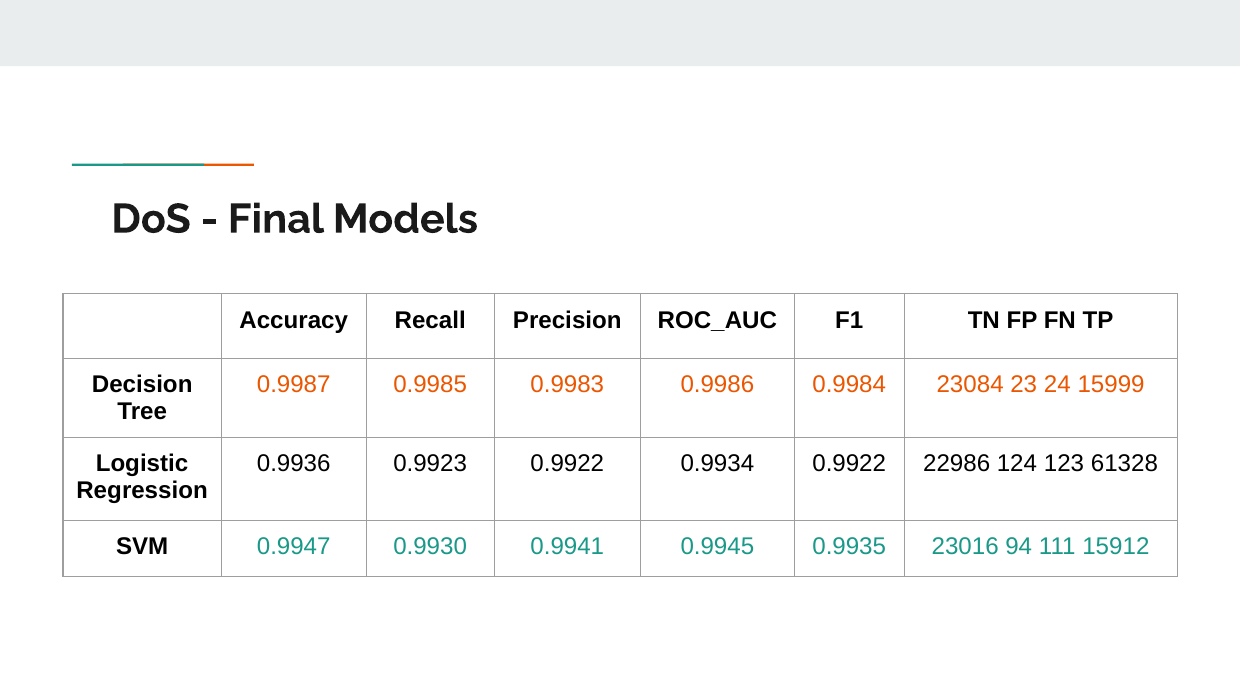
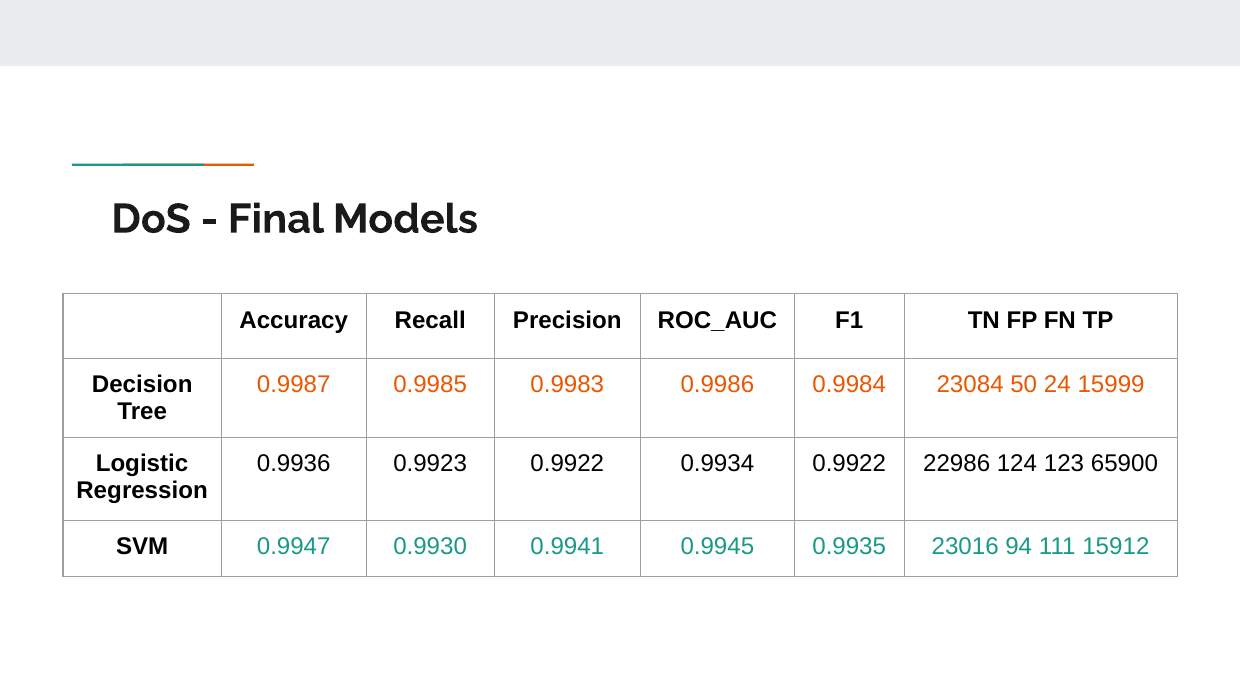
23: 23 -> 50
61328: 61328 -> 65900
